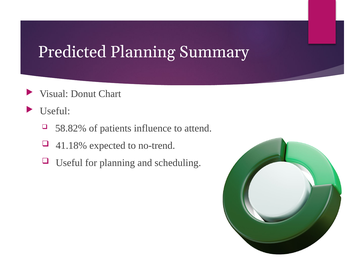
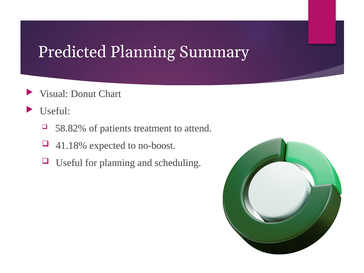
influence: influence -> treatment
no-trend: no-trend -> no-boost
